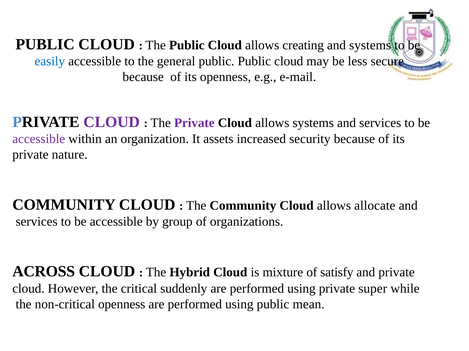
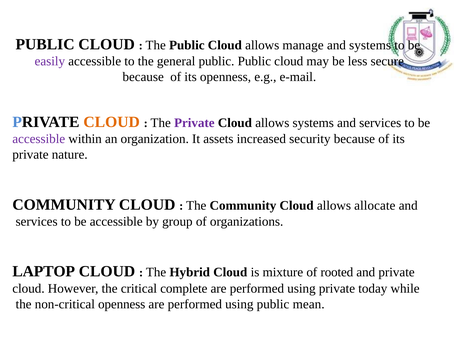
creating: creating -> manage
easily colour: blue -> purple
CLOUD at (112, 122) colour: purple -> orange
ACROSS: ACROSS -> LAPTOP
satisfy: satisfy -> rooted
suddenly: suddenly -> complete
super: super -> today
